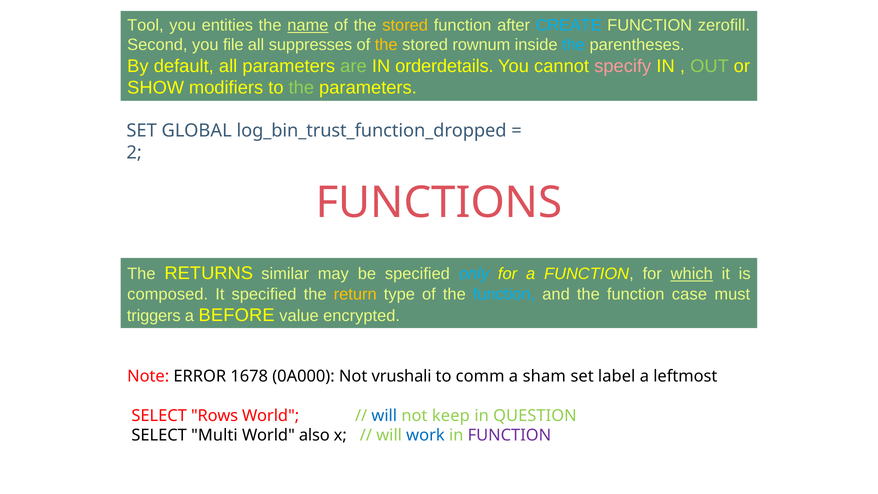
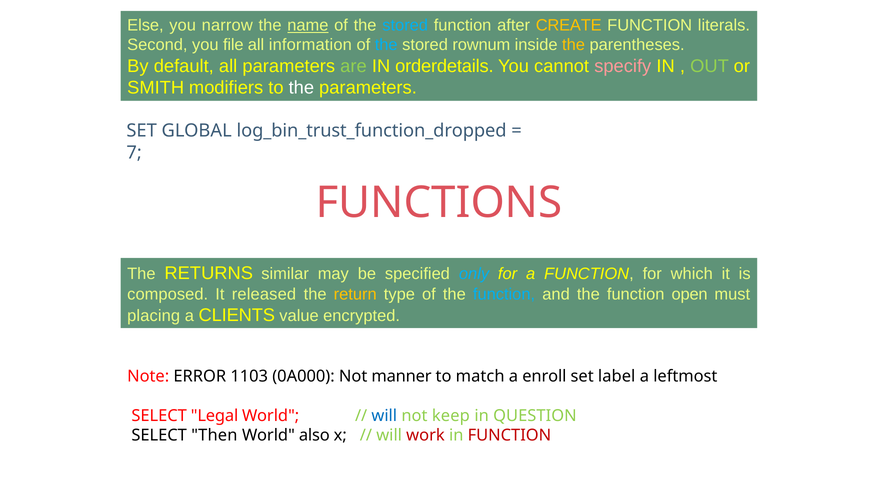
Tool: Tool -> Else
entities: entities -> narrow
stored at (405, 25) colour: yellow -> light blue
CREATE colour: light blue -> yellow
zerofill: zerofill -> literals
suppresses: suppresses -> information
the at (386, 45) colour: yellow -> light blue
the at (574, 45) colour: light blue -> yellow
SHOW: SHOW -> SMITH
the at (301, 88) colour: light green -> white
2: 2 -> 7
which underline: present -> none
It specified: specified -> released
case: case -> open
triggers: triggers -> placing
BEFORE: BEFORE -> CLIENTS
1678: 1678 -> 1103
vrushali: vrushali -> manner
comm: comm -> match
sham: sham -> enroll
Rows: Rows -> Legal
Multi: Multi -> Then
work colour: blue -> red
FUNCTION at (509, 435) colour: purple -> red
